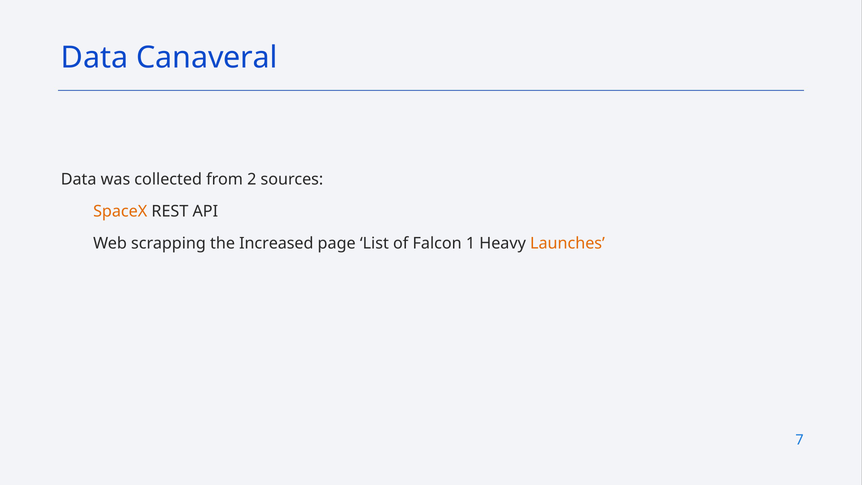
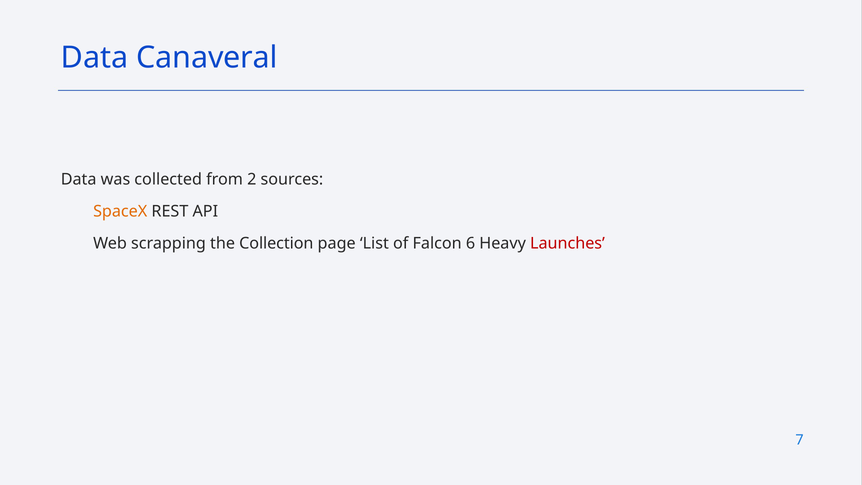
Increased: Increased -> Collection
1: 1 -> 6
Launches colour: orange -> red
